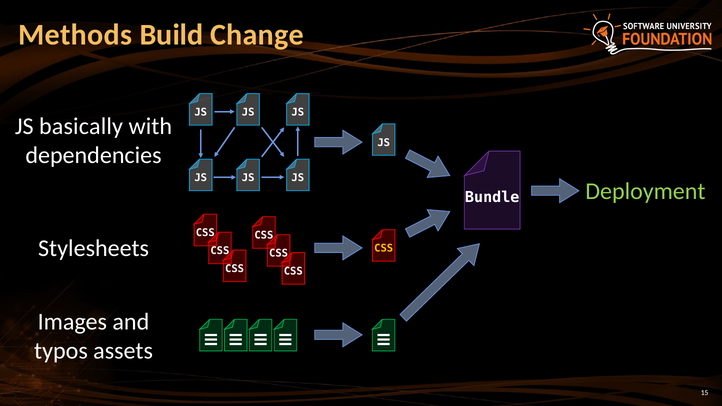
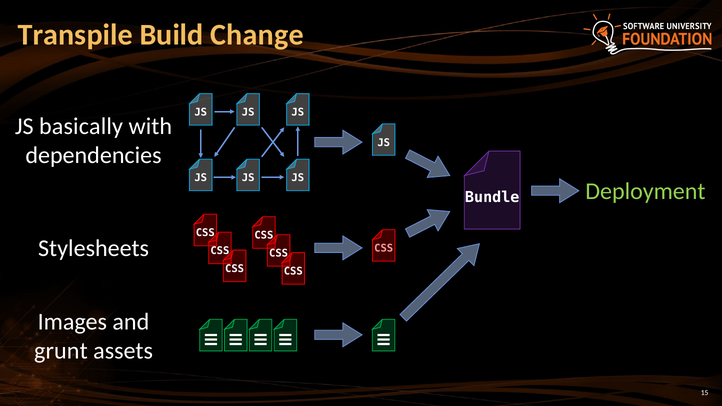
Methods: Methods -> Transpile
CSS at (384, 249) colour: yellow -> pink
typos: typos -> grunt
